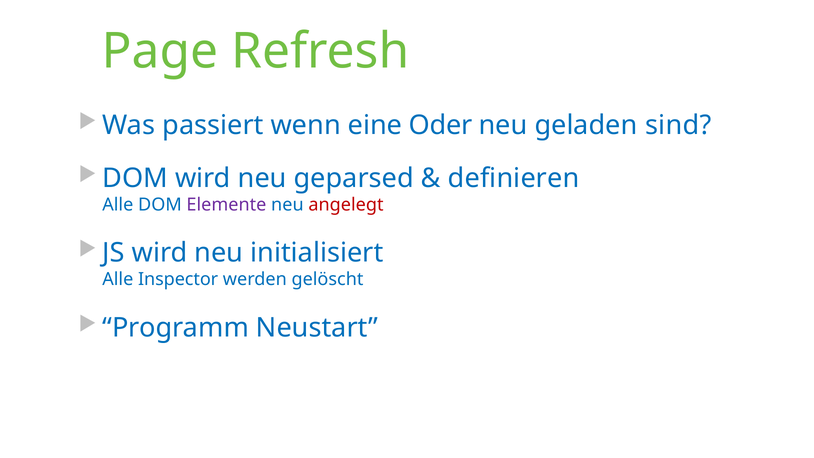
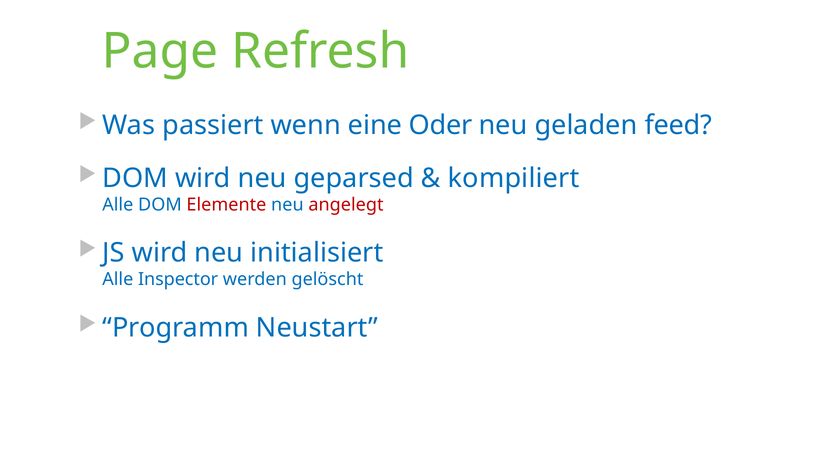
sind: sind -> feed
definieren: definieren -> kompiliert
Elemente colour: purple -> red
